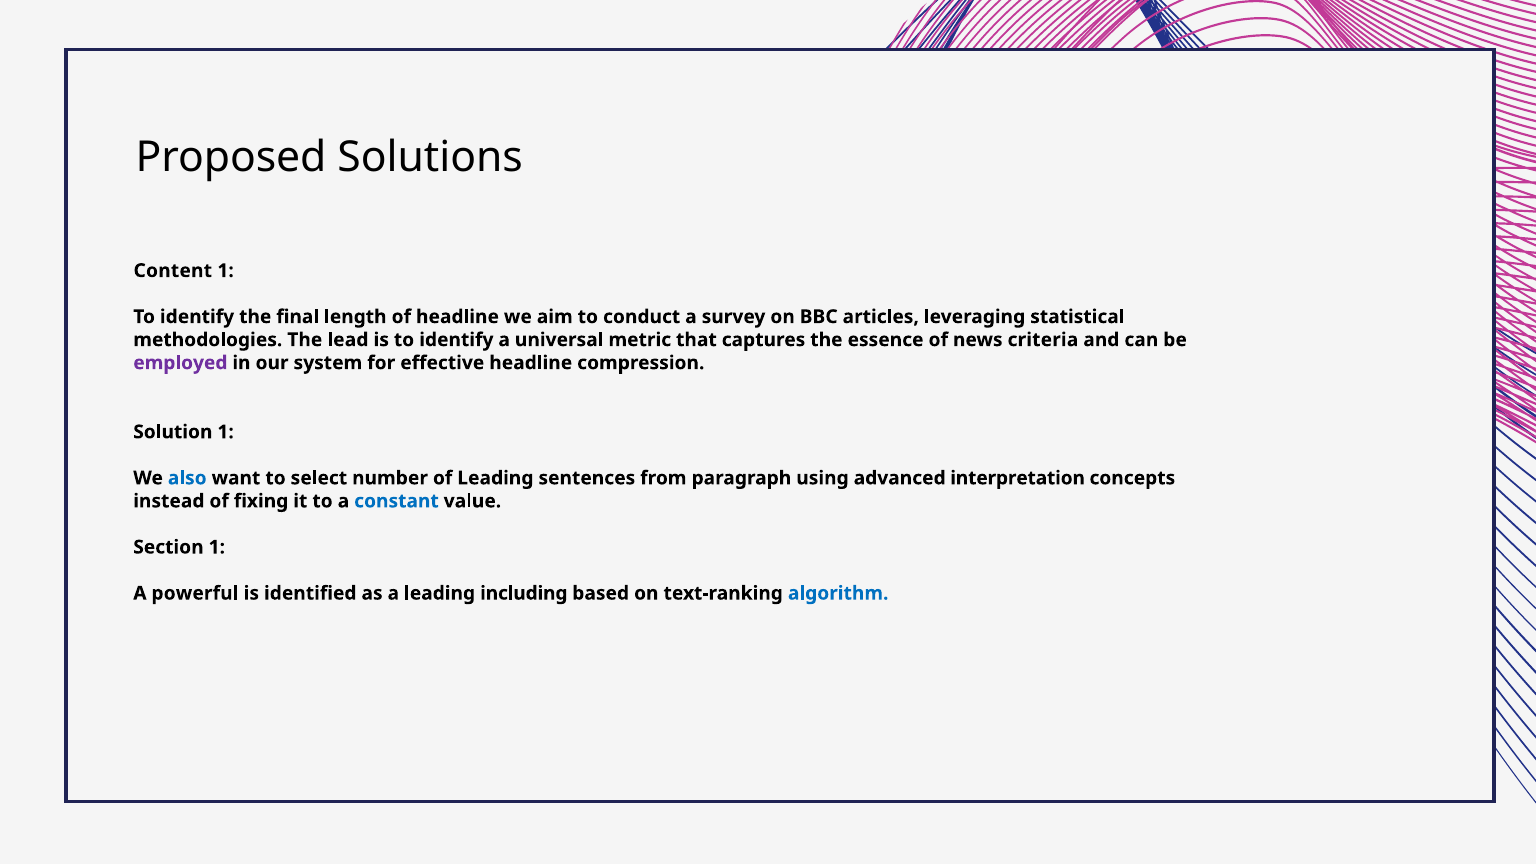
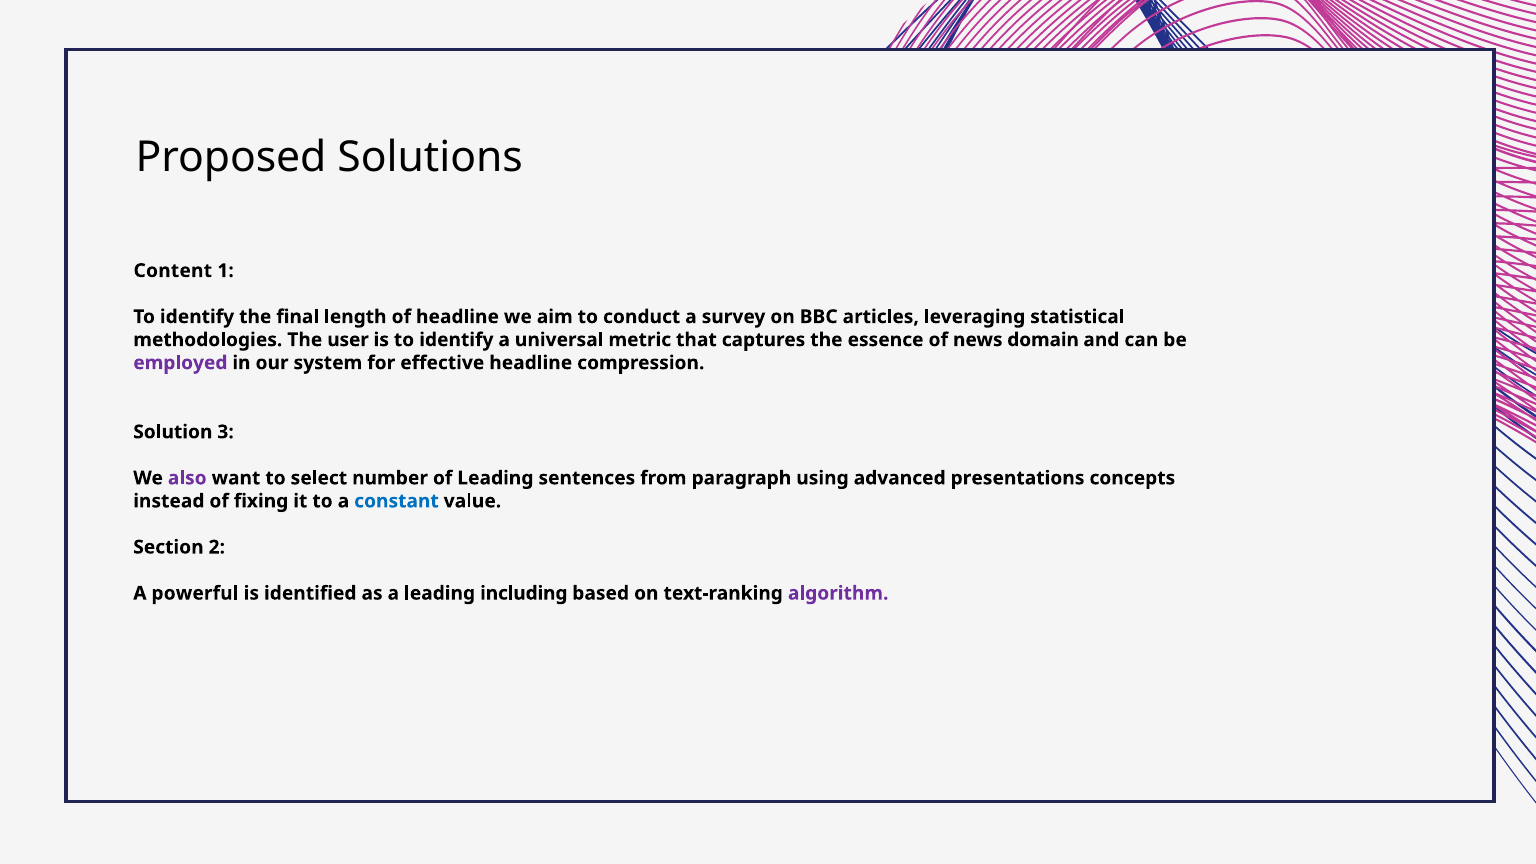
lead: lead -> user
criteria: criteria -> domain
Solution 1: 1 -> 3
also colour: blue -> purple
interpretation: interpretation -> presentations
Section 1: 1 -> 2
algorithm colour: blue -> purple
